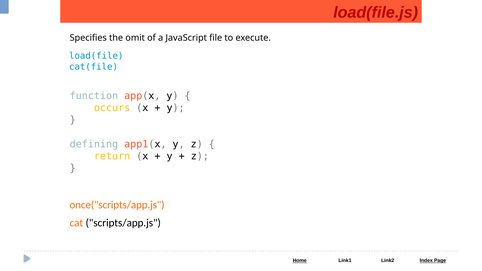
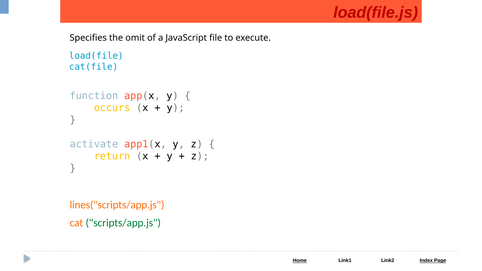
defining: defining -> activate
once("scripts/app.js: once("scripts/app.js -> lines("scripts/app.js
scripts/app.js colour: black -> green
